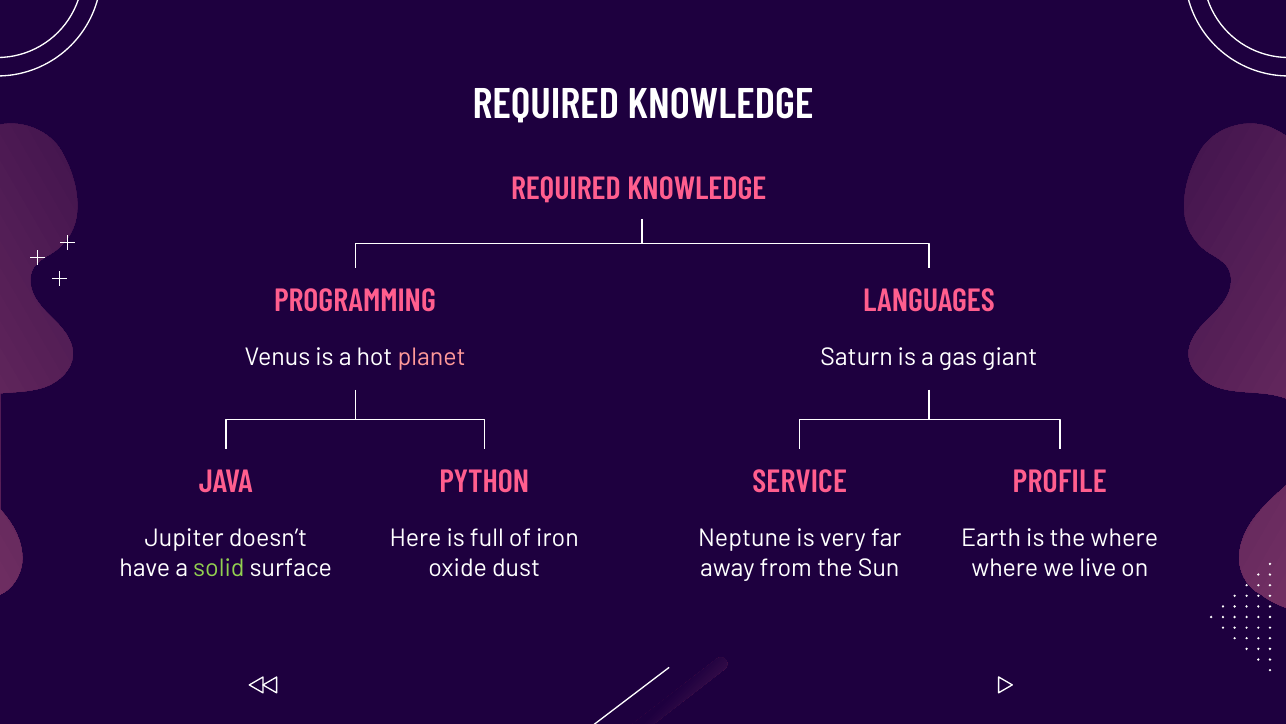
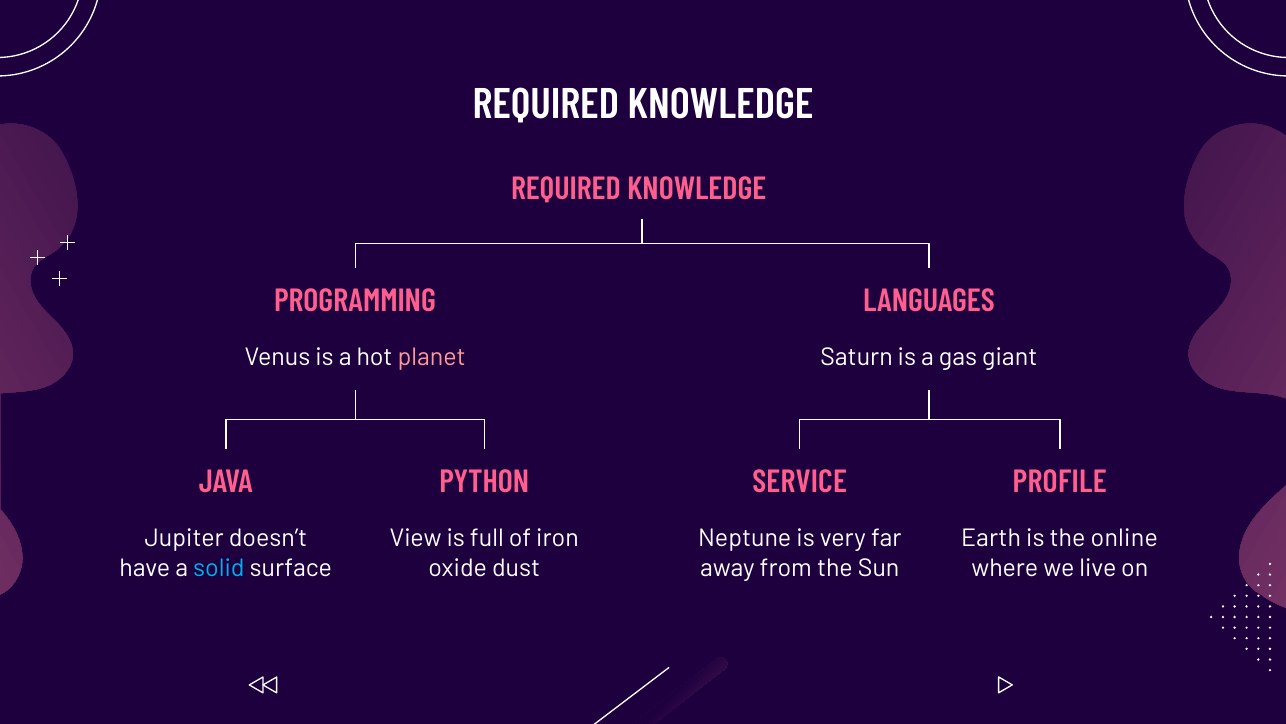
Here: Here -> View
the where: where -> online
solid colour: light green -> light blue
